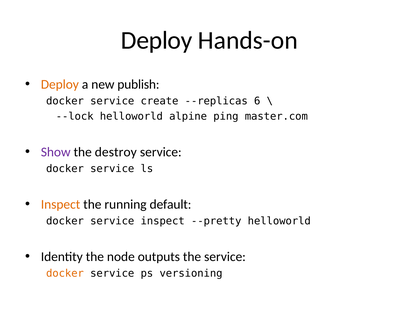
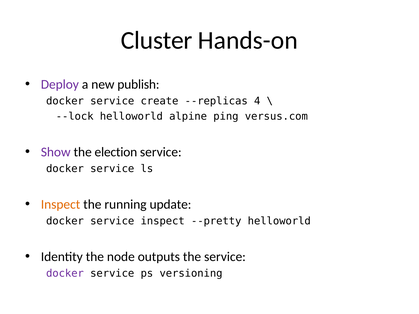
Deploy at (157, 41): Deploy -> Cluster
Deploy at (60, 84) colour: orange -> purple
6: 6 -> 4
master.com: master.com -> versus.com
destroy: destroy -> election
default: default -> update
docker at (65, 274) colour: orange -> purple
